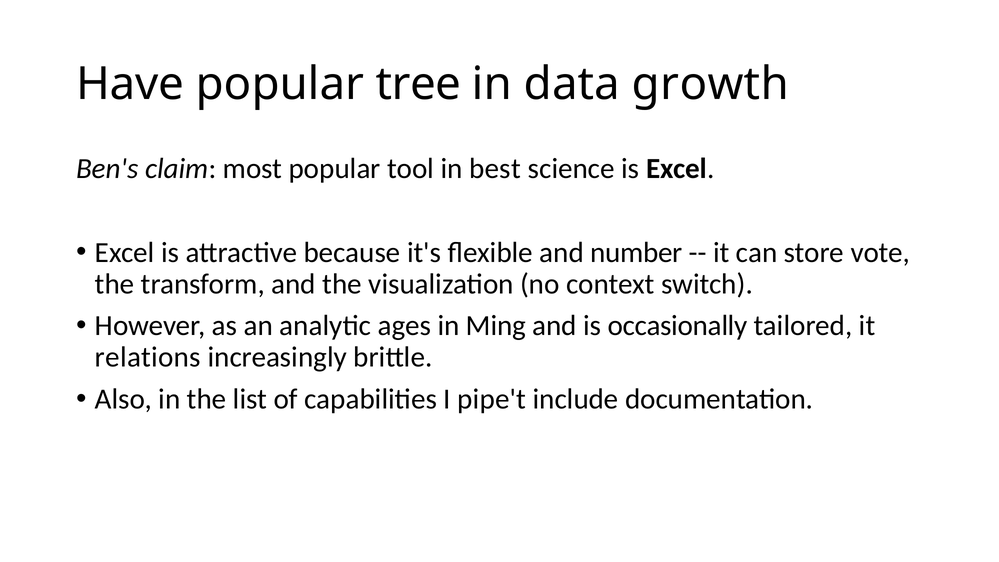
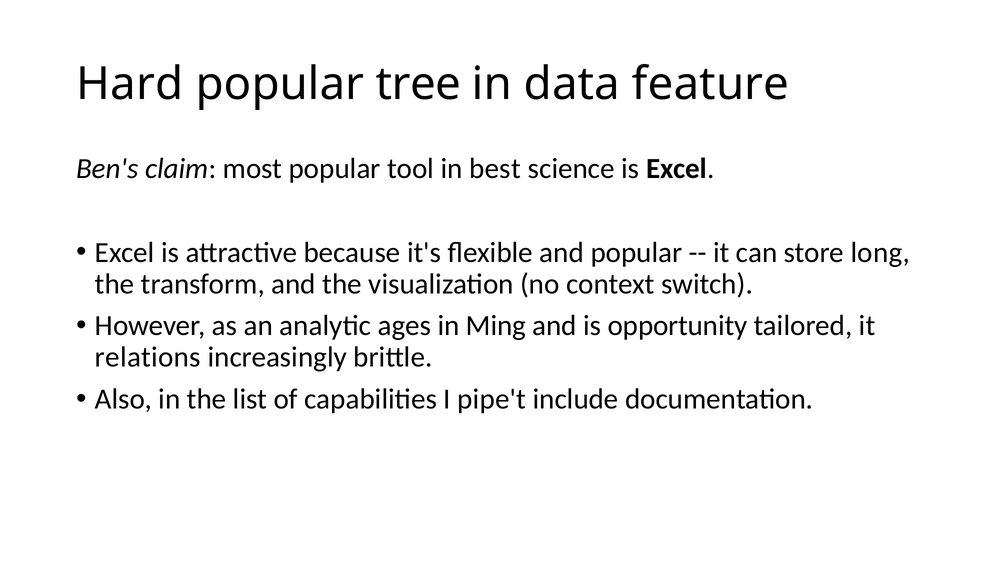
Have: Have -> Hard
growth: growth -> feature
and number: number -> popular
vote: vote -> long
occasionally: occasionally -> opportunity
